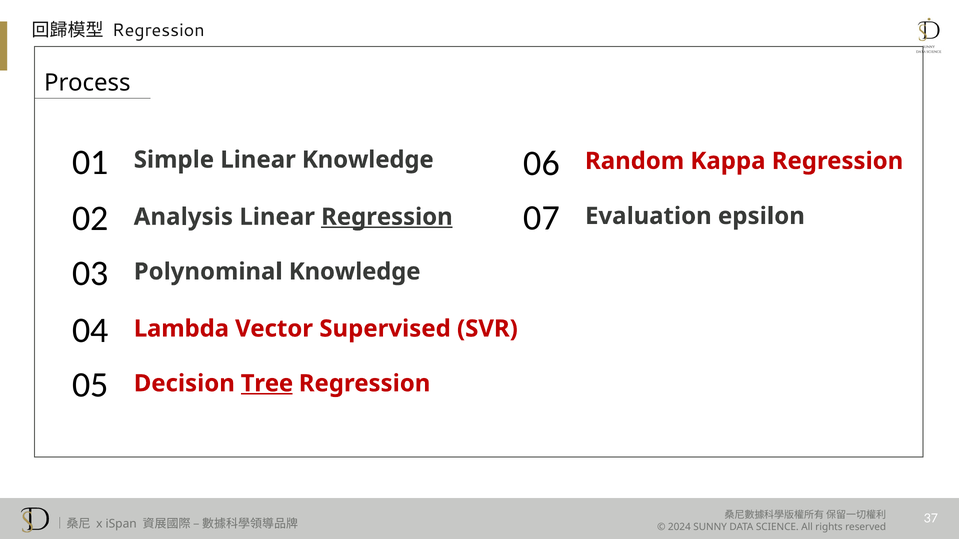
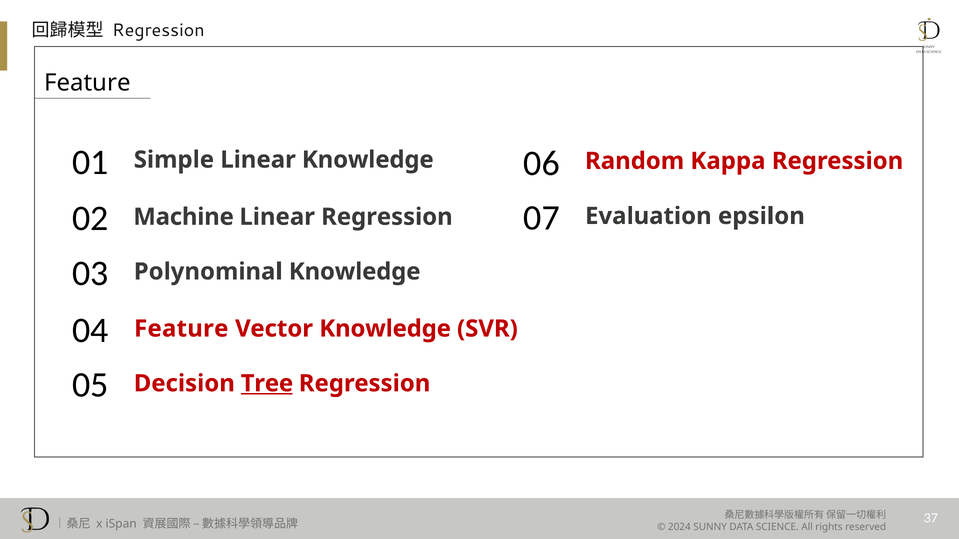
Process at (87, 83): Process -> Feature
Analysis: Analysis -> Machine
Regression at (387, 217) underline: present -> none
04 Lambda: Lambda -> Feature
Vector Supervised: Supervised -> Knowledge
